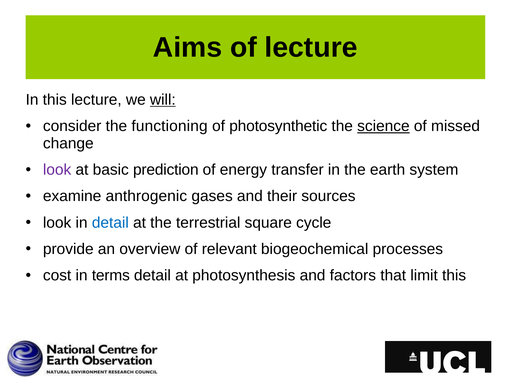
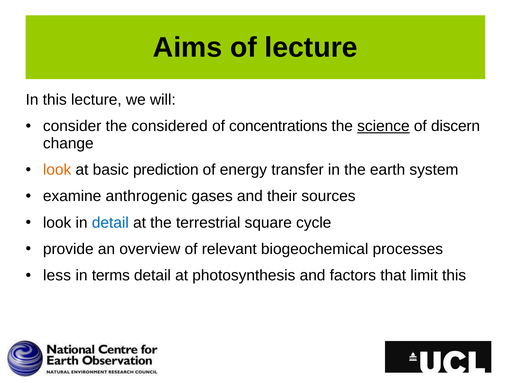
will underline: present -> none
functioning: functioning -> considered
photosynthetic: photosynthetic -> concentrations
missed: missed -> discern
look at (57, 170) colour: purple -> orange
cost: cost -> less
